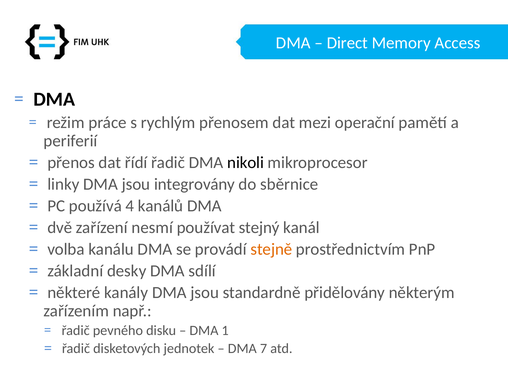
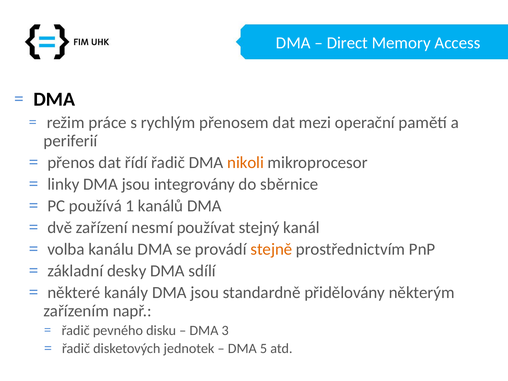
nikoli colour: black -> orange
4: 4 -> 1
1: 1 -> 3
7: 7 -> 5
